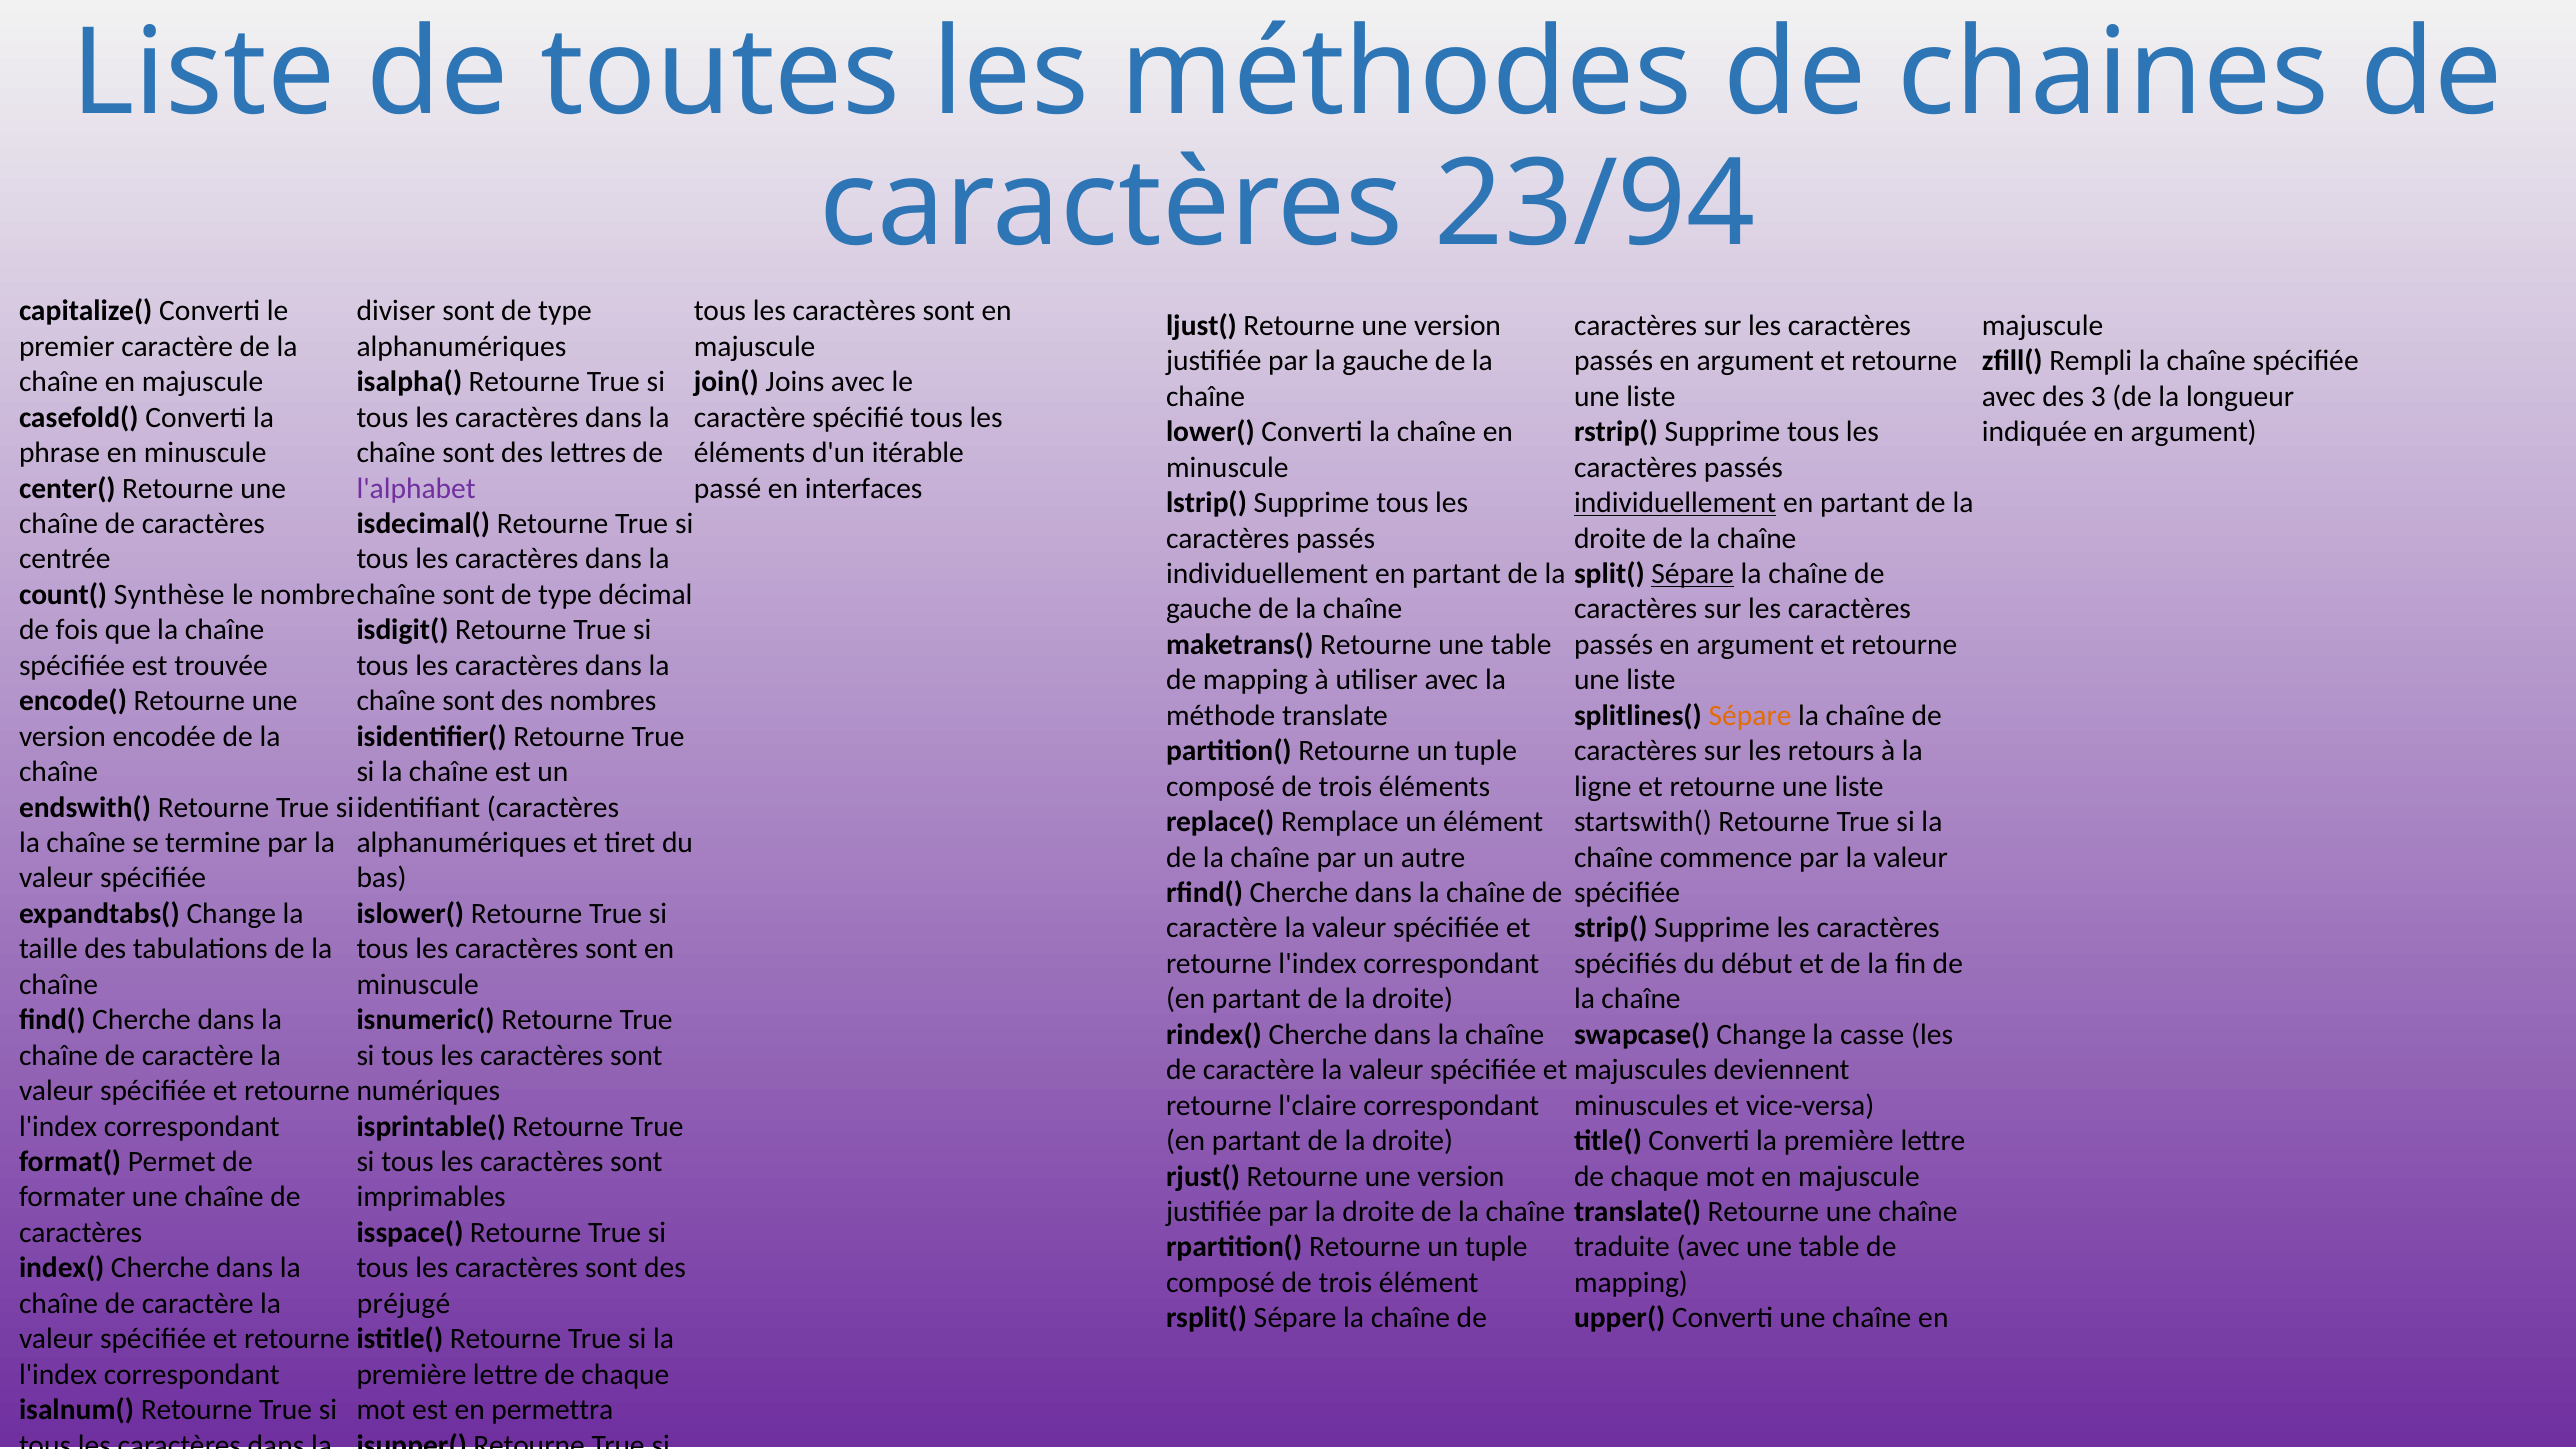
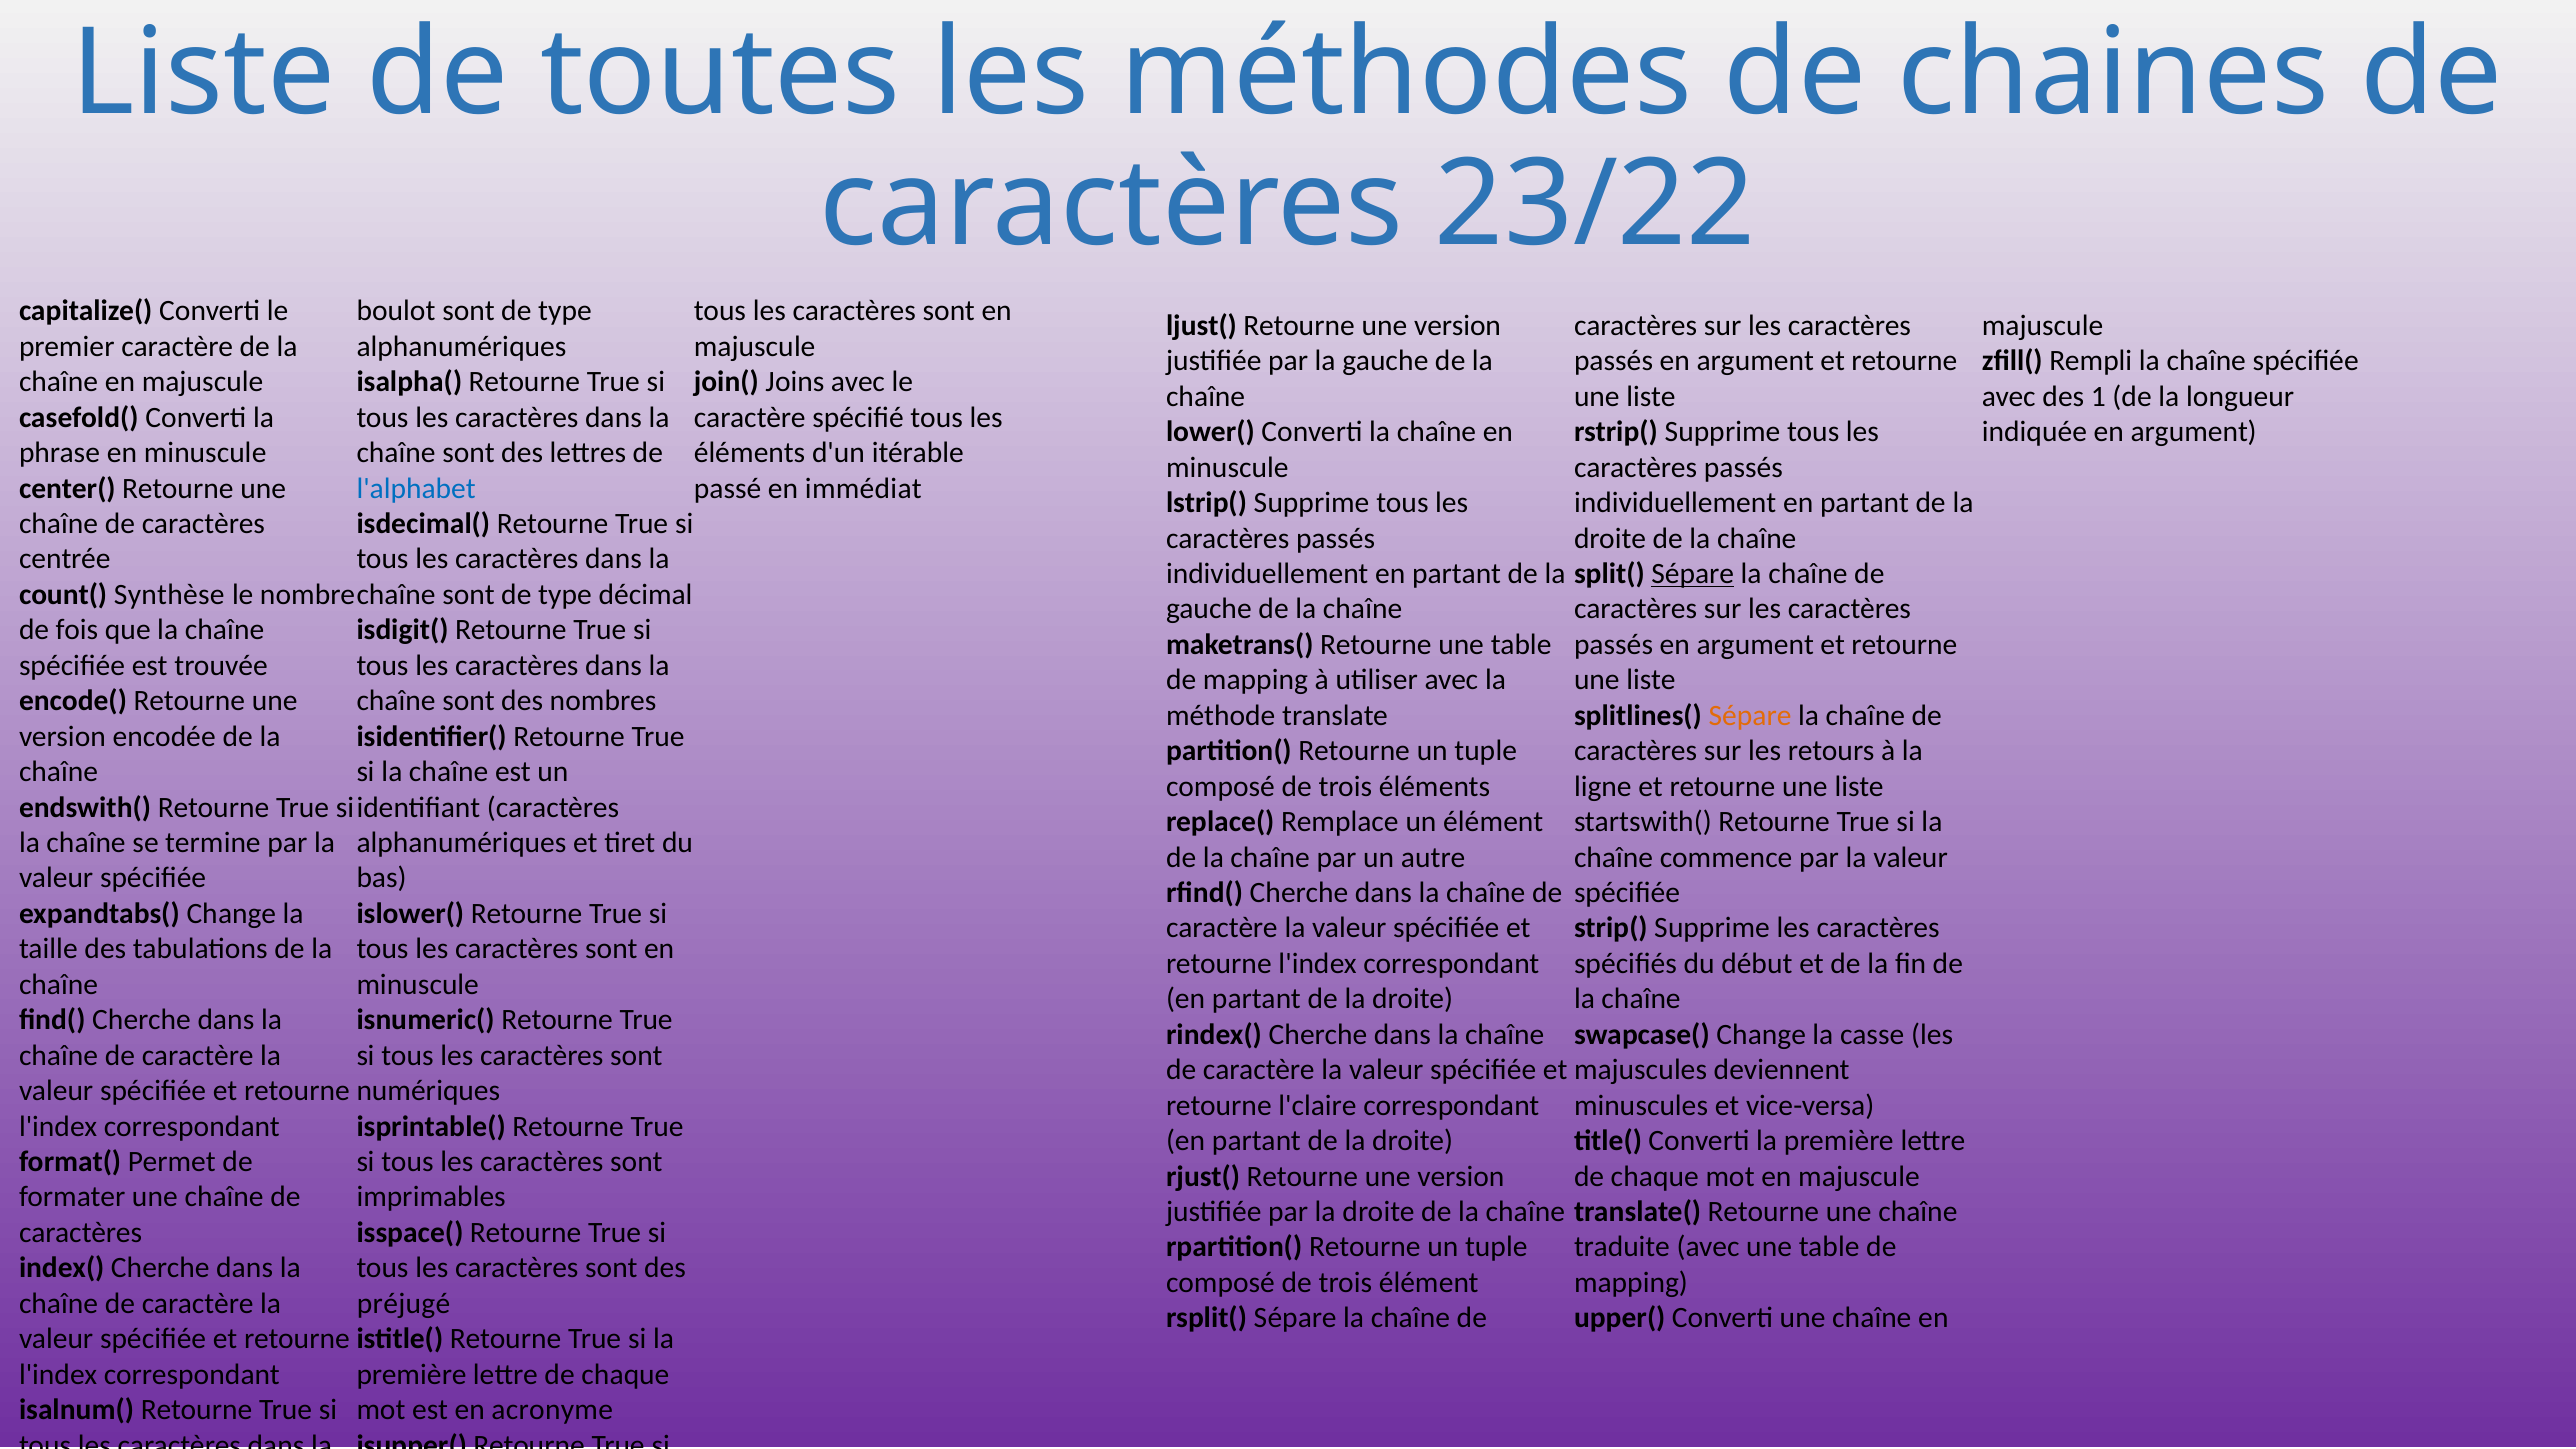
23/94: 23/94 -> 23/22
diviser: diviser -> boulot
3: 3 -> 1
l'alphabet colour: purple -> blue
interfaces: interfaces -> immédiat
individuellement at (1675, 503) underline: present -> none
permettra: permettra -> acronyme
